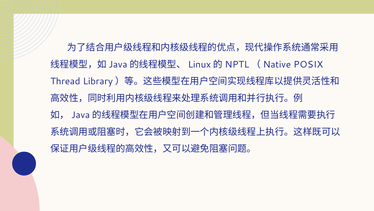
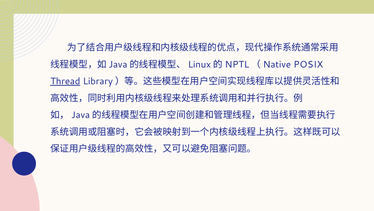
Thread underline: none -> present
